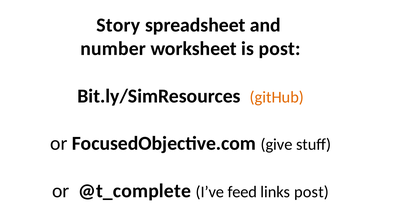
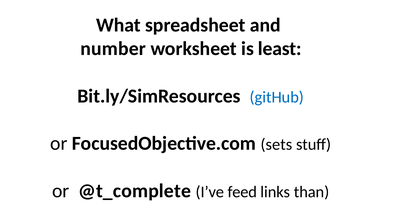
Story: Story -> What
is post: post -> least
gitHub colour: orange -> blue
give: give -> sets
links post: post -> than
